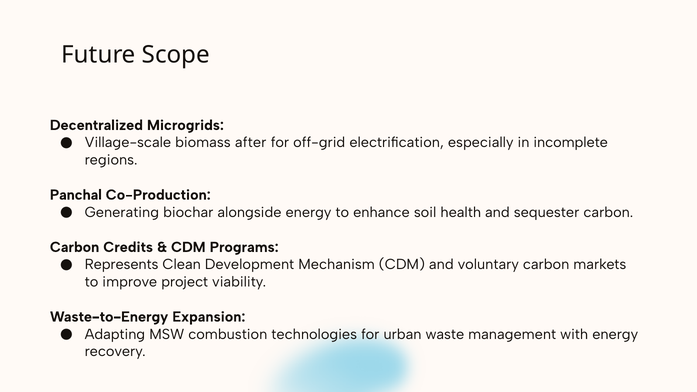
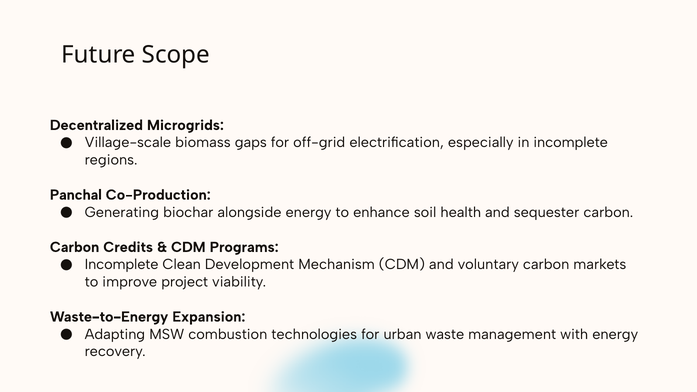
after: after -> gaps
Represents at (122, 265): Represents -> Incomplete
